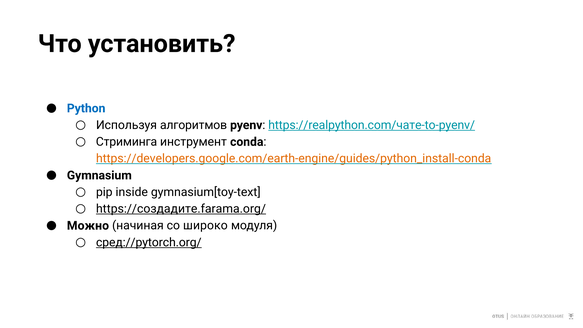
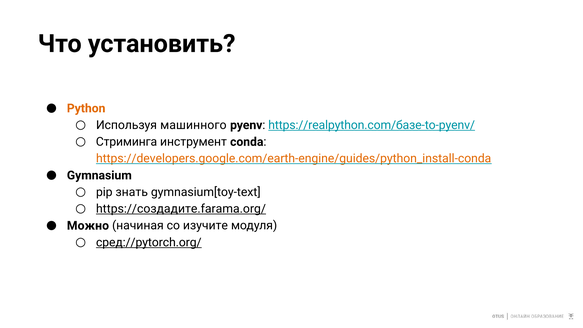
Python colour: blue -> orange
алгоритмов: алгоритмов -> машинного
https://realpython.com/чате-to-pyenv/: https://realpython.com/чате-to-pyenv/ -> https://realpython.com/базе-to-pyenv/
inside: inside -> знать
широко: широко -> изучите
